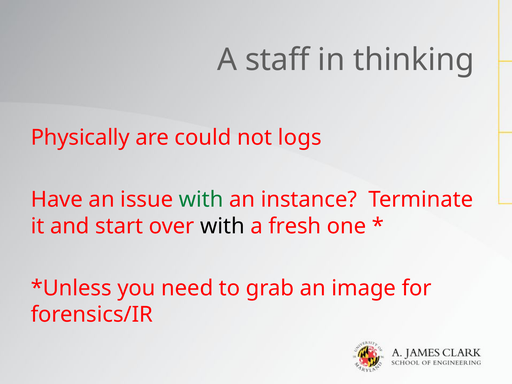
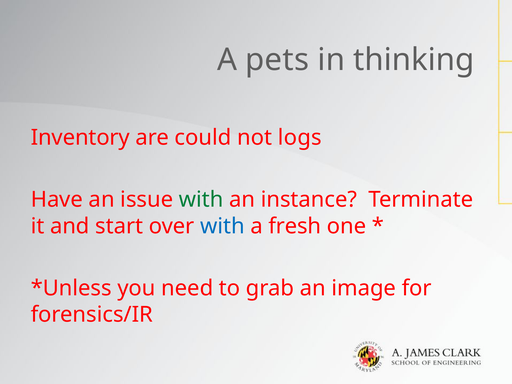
staff: staff -> pets
Physically: Physically -> Inventory
with at (222, 226) colour: black -> blue
